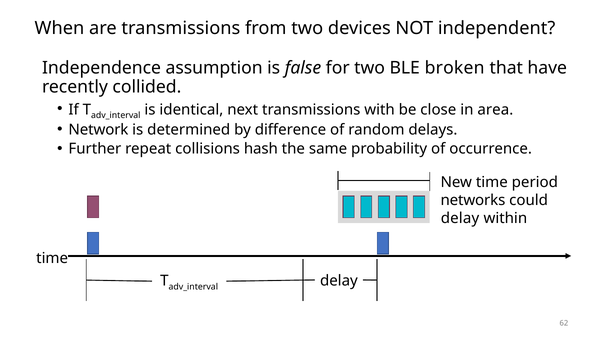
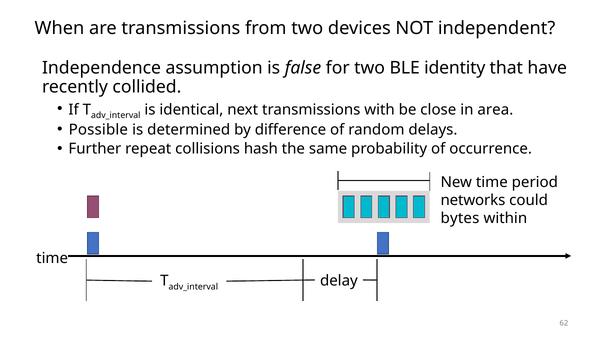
broken: broken -> identity
Network: Network -> Possible
delay at (460, 219): delay -> bytes
